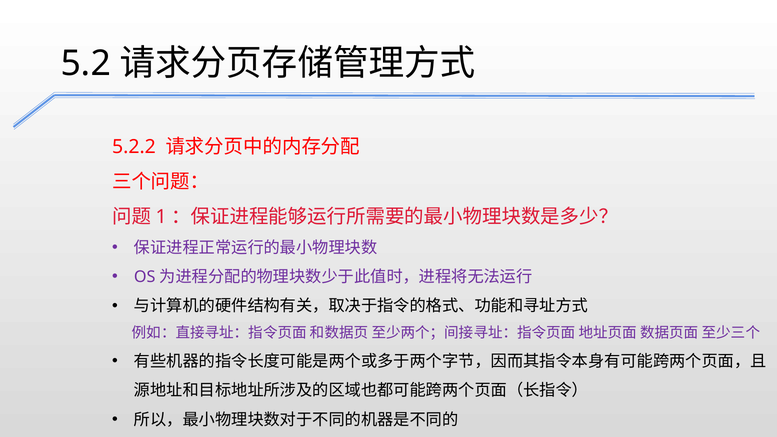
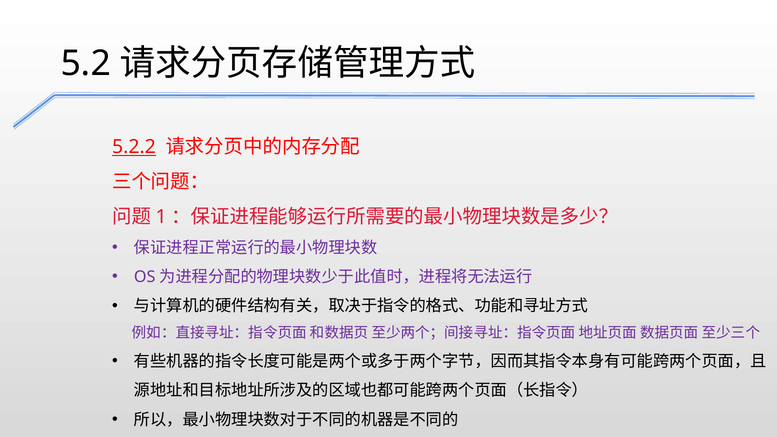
5.2.2 underline: none -> present
